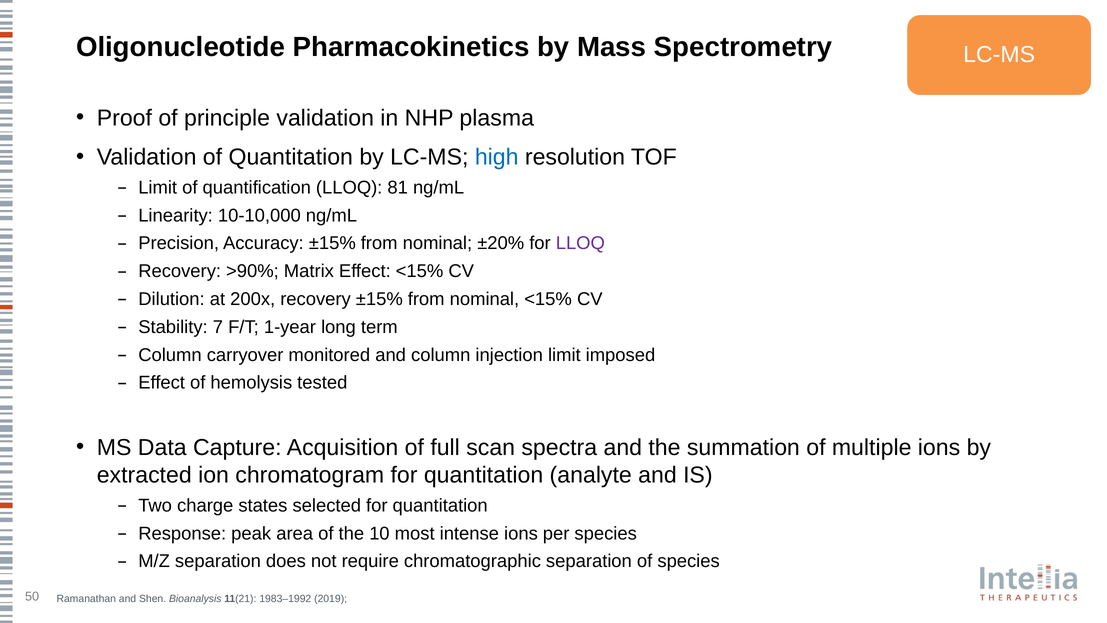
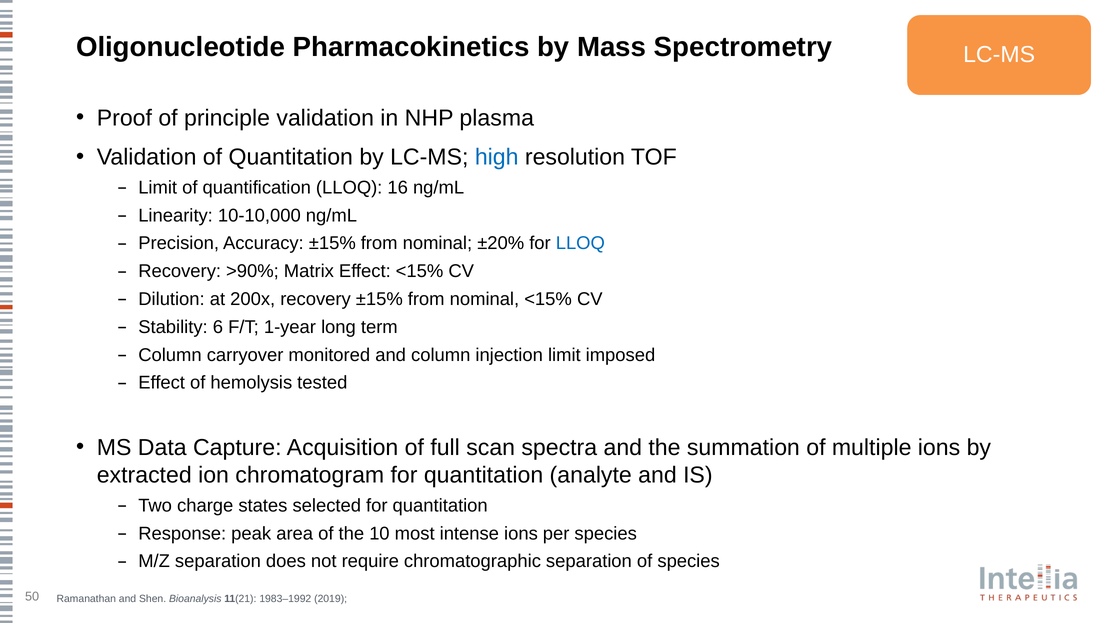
81: 81 -> 16
LLOQ at (580, 243) colour: purple -> blue
7: 7 -> 6
